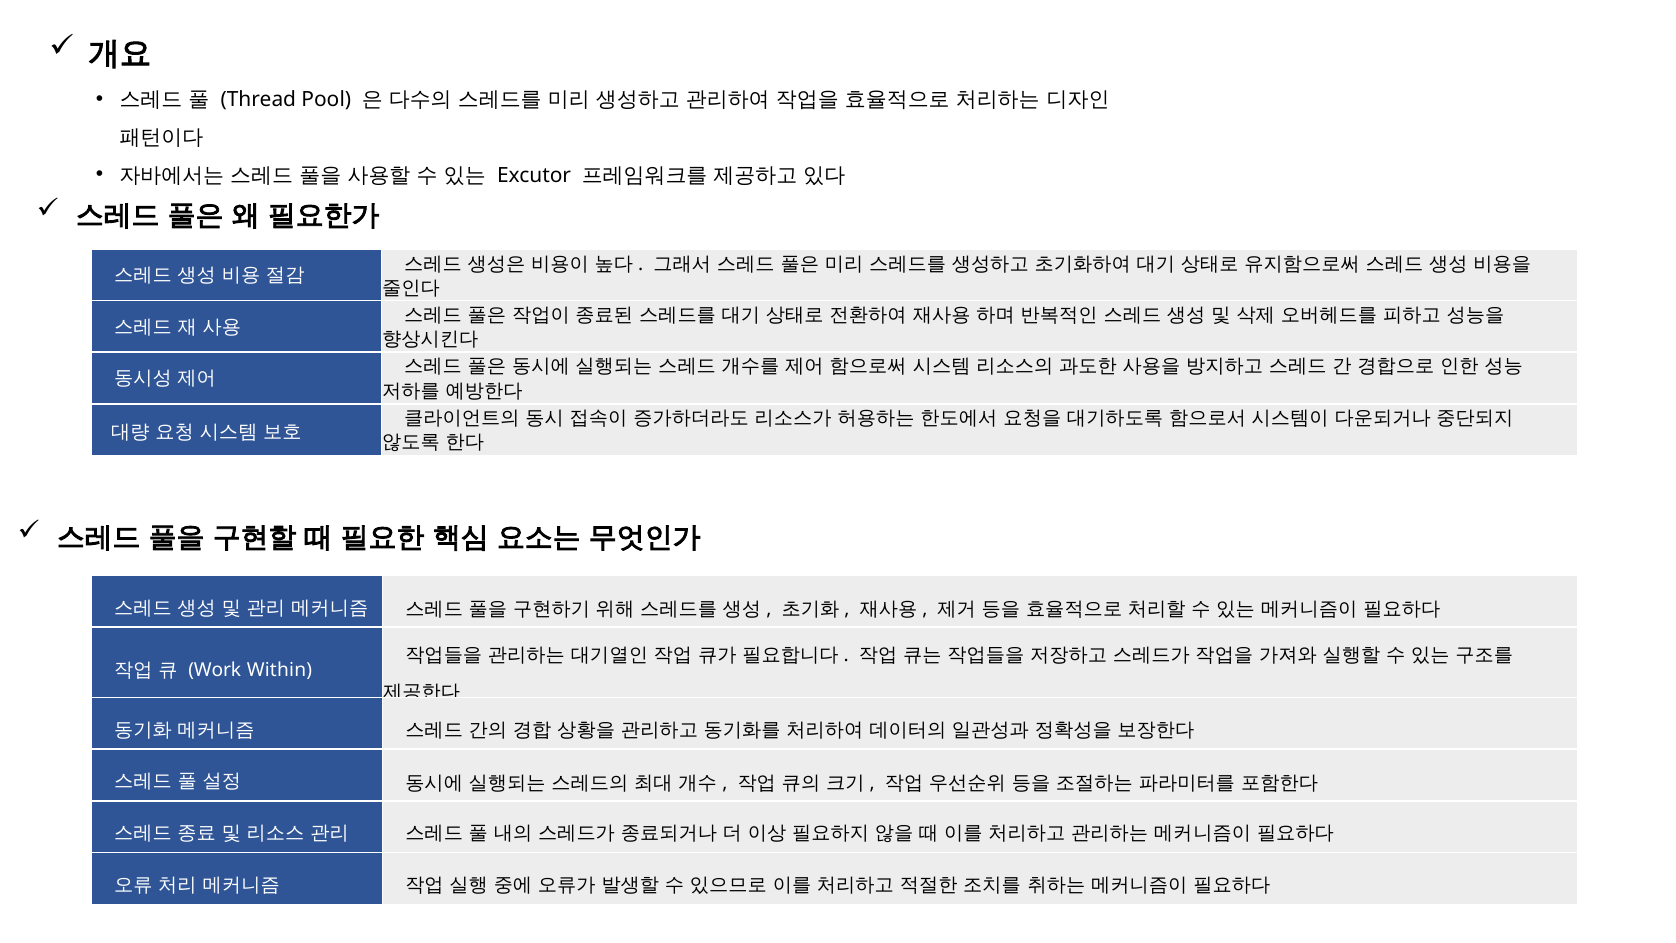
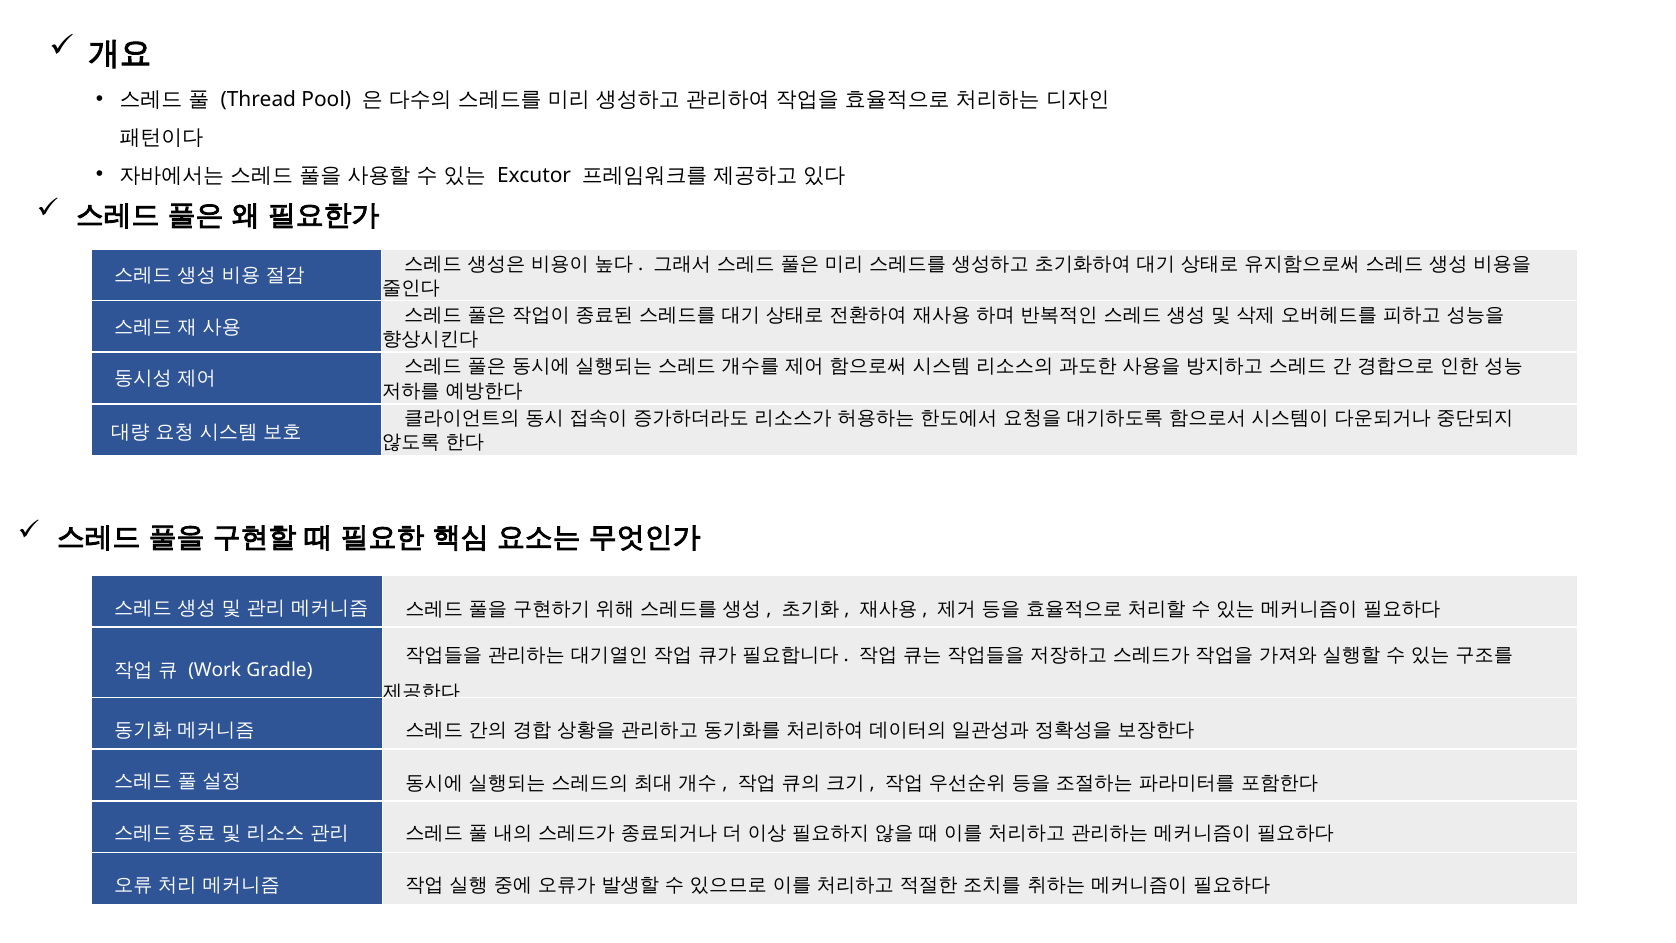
Within: Within -> Gradle
